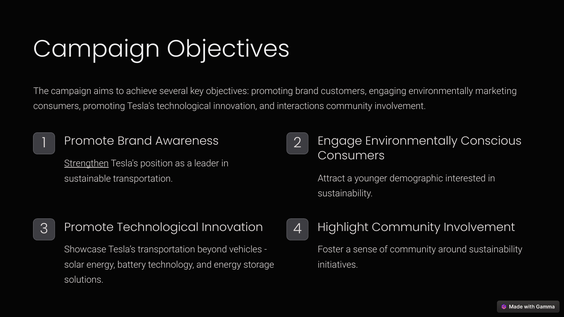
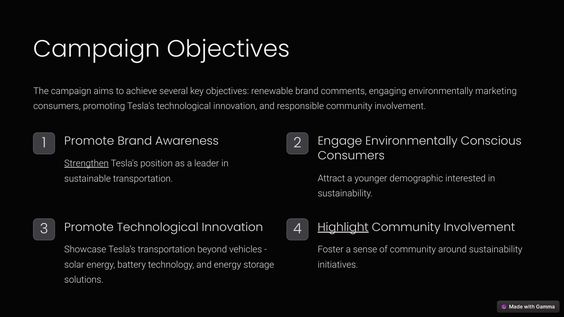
objectives promoting: promoting -> renewable
customers: customers -> comments
interactions: interactions -> responsible
Highlight underline: none -> present
